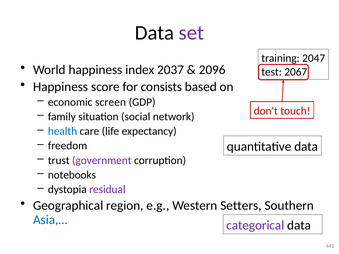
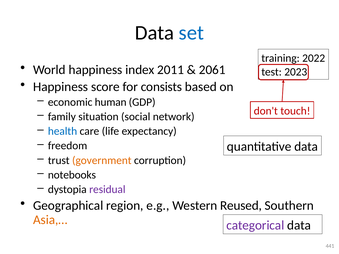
set colour: purple -> blue
2047: 2047 -> 2022
2037: 2037 -> 2011
2096: 2096 -> 2061
2067: 2067 -> 2023
screen: screen -> human
government colour: purple -> orange
Setters: Setters -> Reused
Asia,… colour: blue -> orange
